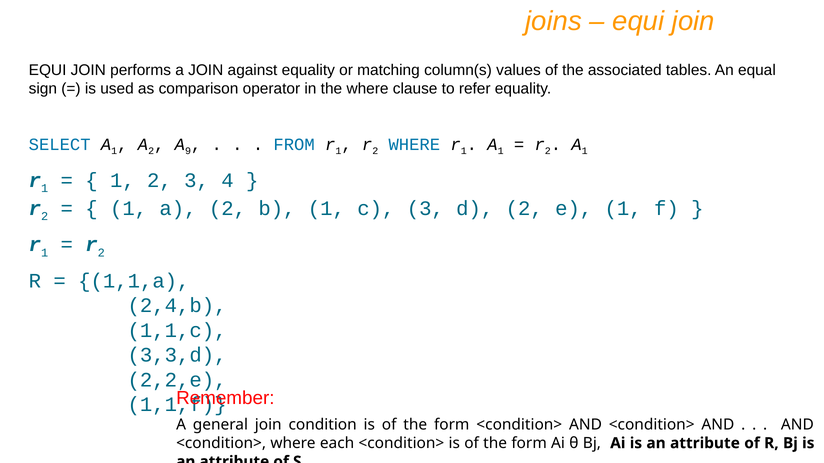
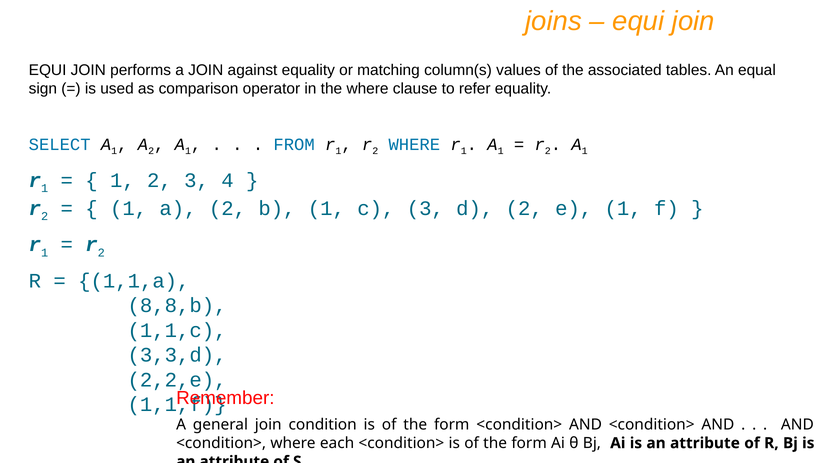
9 at (188, 151): 9 -> 1
2,4,b: 2,4,b -> 8,8,b
